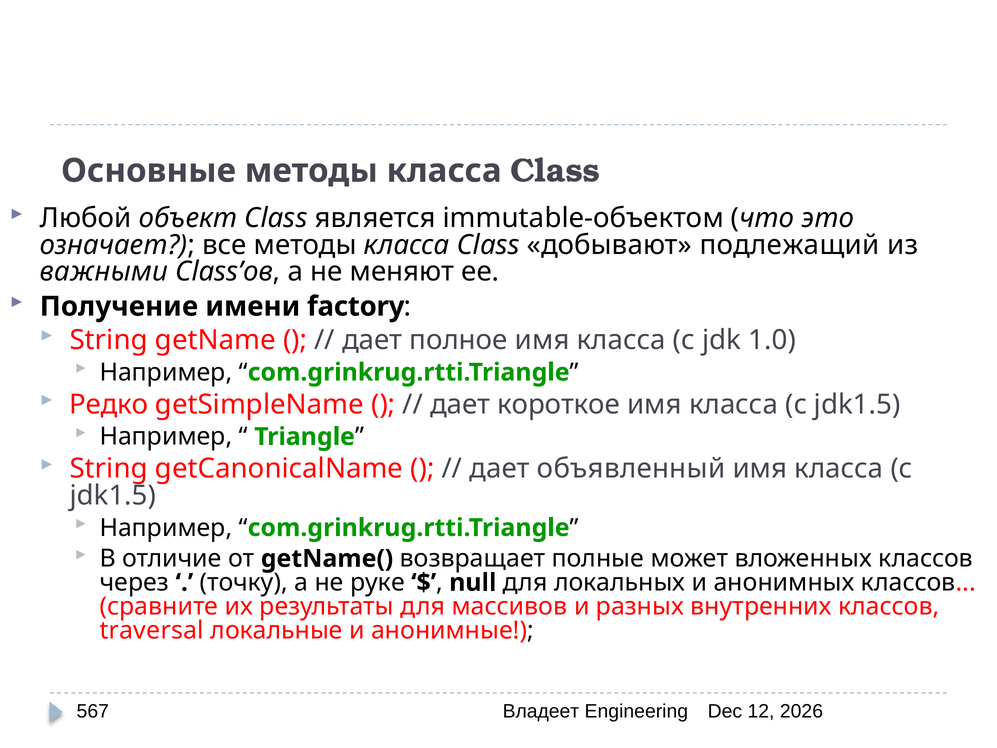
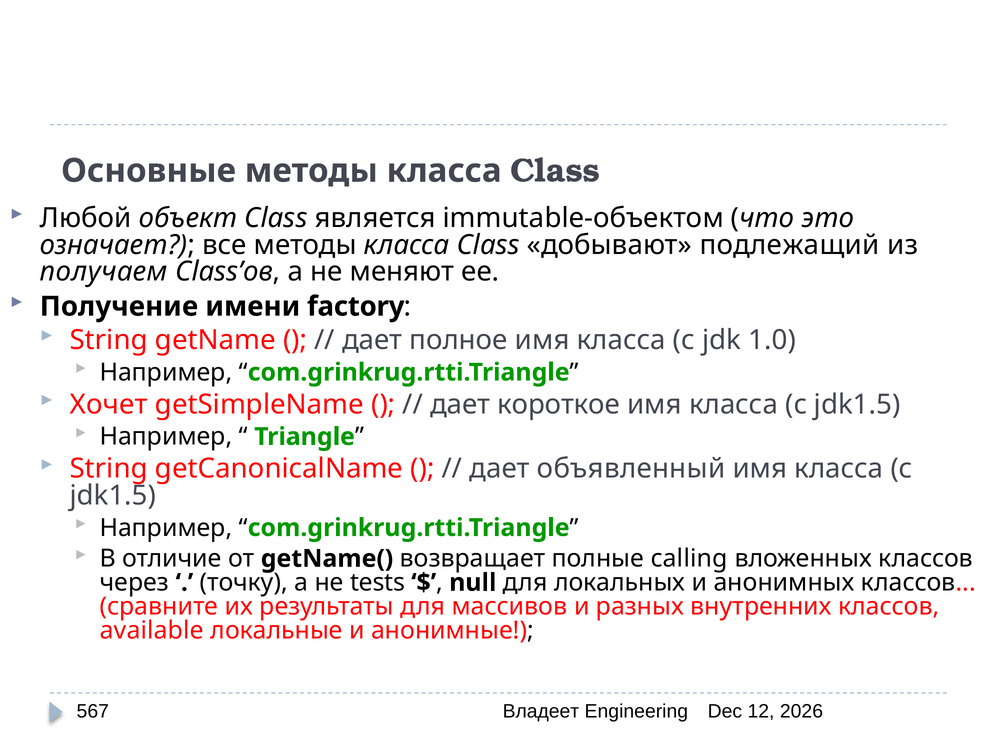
важными: важными -> получаем
Редко: Редко -> Хочет
может: может -> calling
руке: руке -> tests
traversal: traversal -> available
